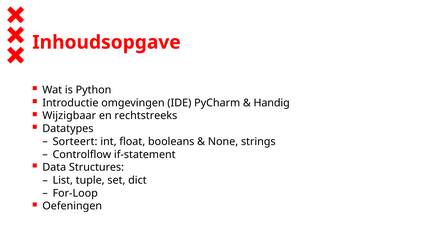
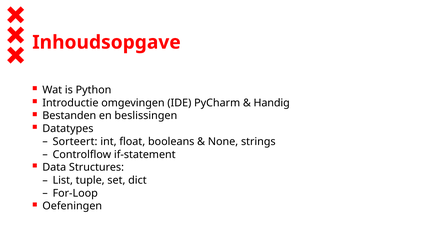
Wijzigbaar: Wijzigbaar -> Bestanden
rechtstreeks: rechtstreeks -> beslissingen
